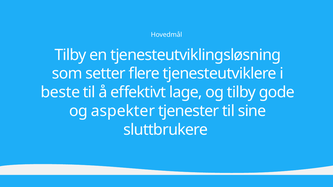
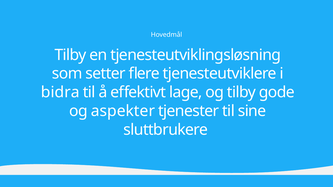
beste: beste -> bidra
